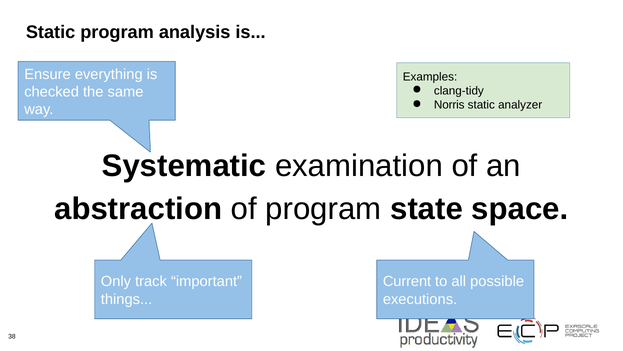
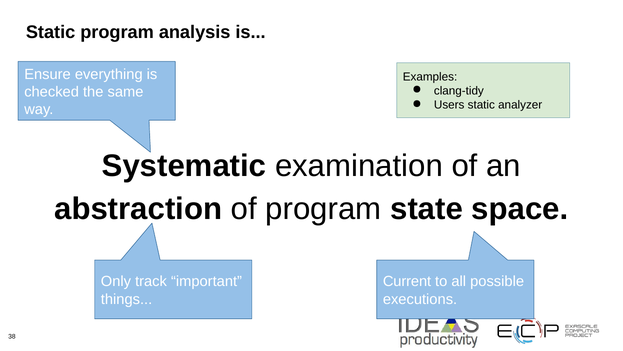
Norris: Norris -> Users
